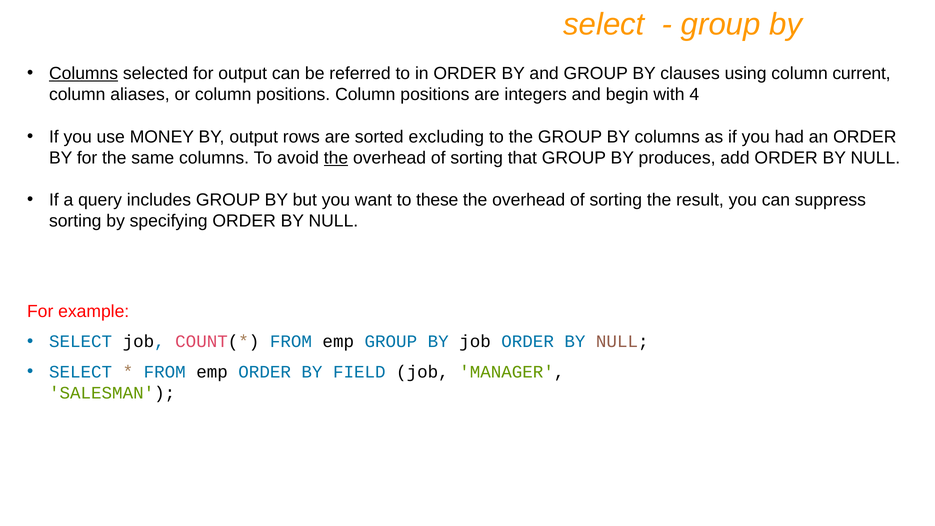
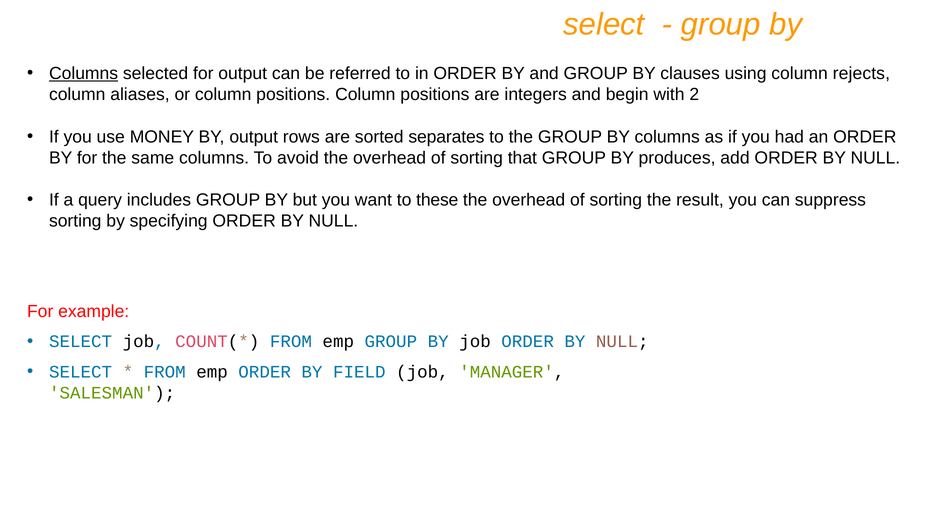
current: current -> rejects
4: 4 -> 2
excluding: excluding -> separates
the at (336, 158) underline: present -> none
